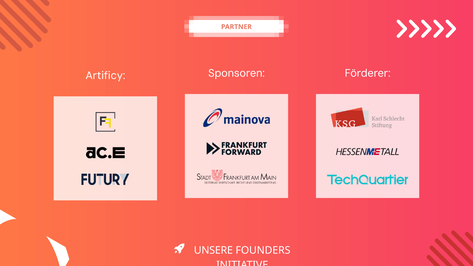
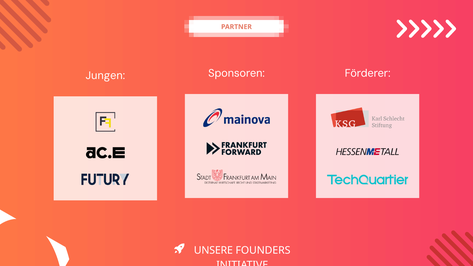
Artificy: Artificy -> Jungen
